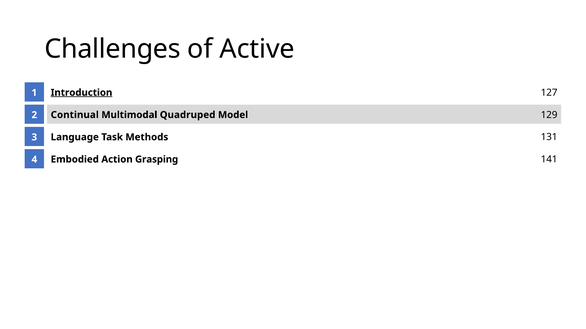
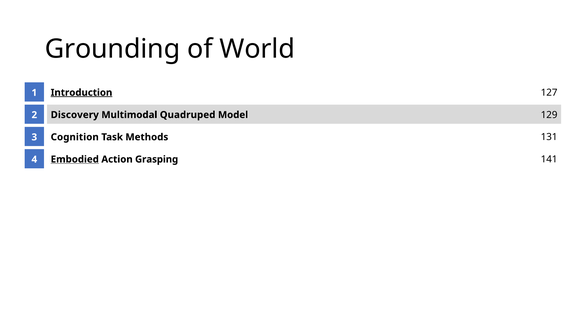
Challenges: Challenges -> Grounding
Active: Active -> World
Continual: Continual -> Discovery
Language: Language -> Cognition
Embodied underline: none -> present
